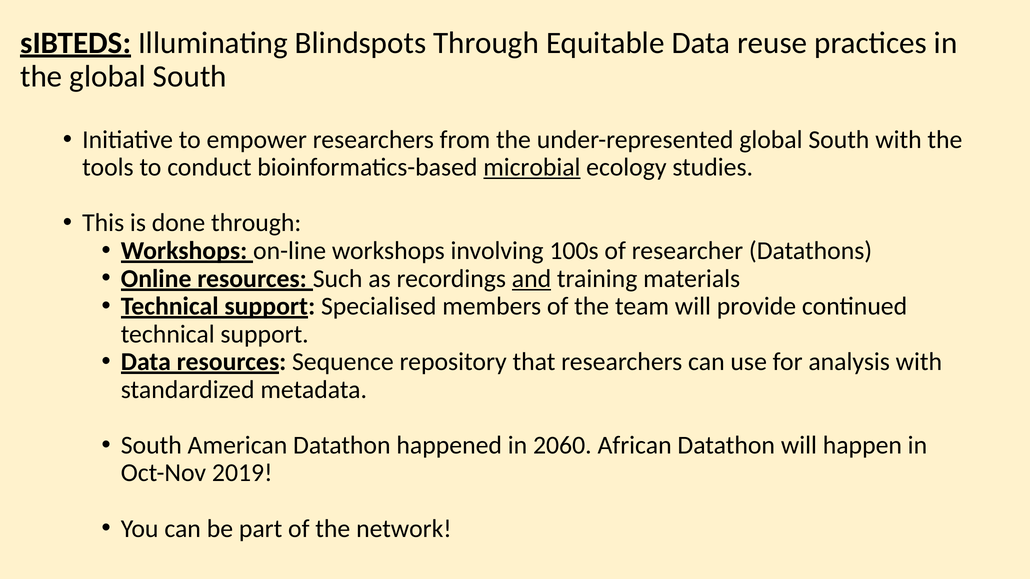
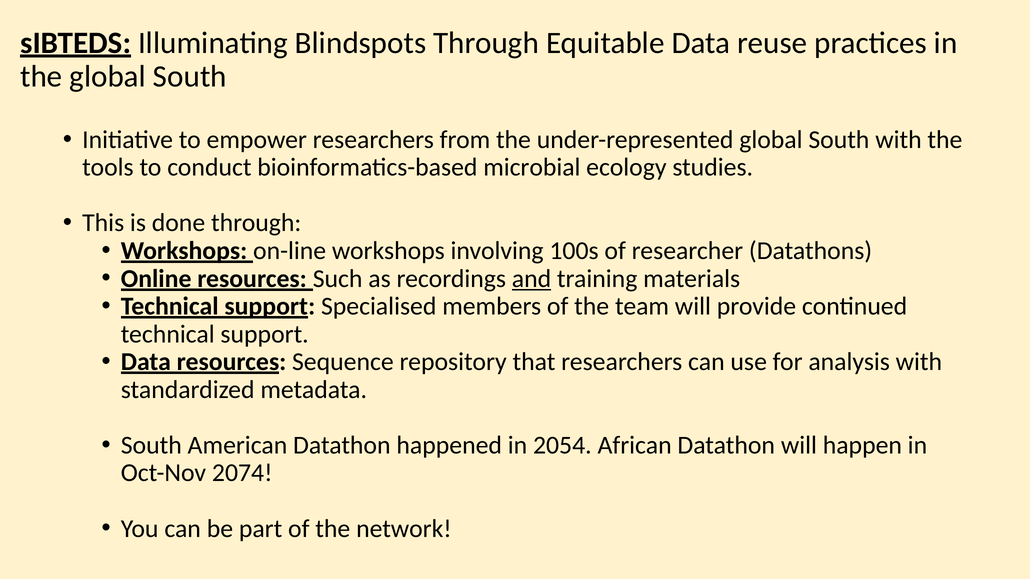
microbial underline: present -> none
2060: 2060 -> 2054
2019: 2019 -> 2074
